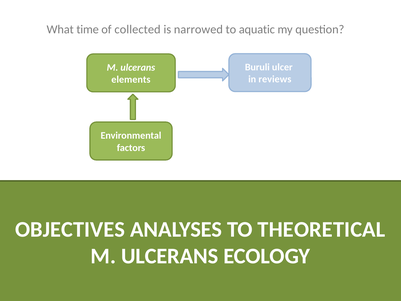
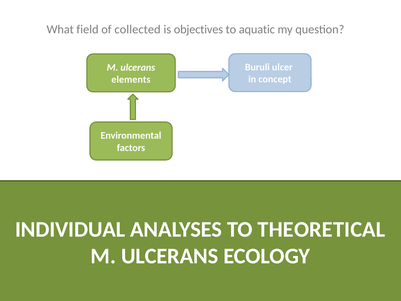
time: time -> field
narrowed: narrowed -> objectives
reviews: reviews -> concept
OBJECTIVES: OBJECTIVES -> INDIVIDUAL
